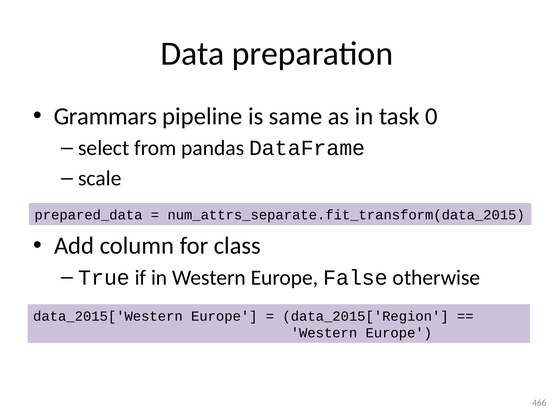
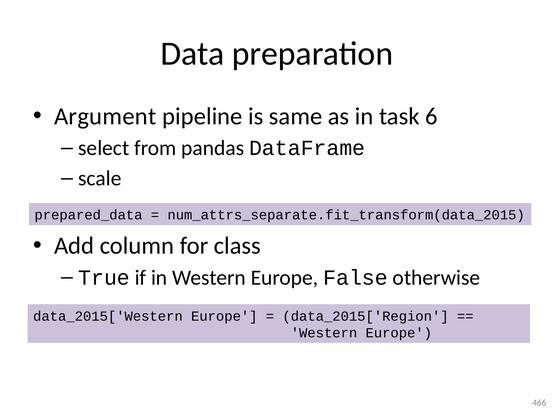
Grammars: Grammars -> Argument
0: 0 -> 6
